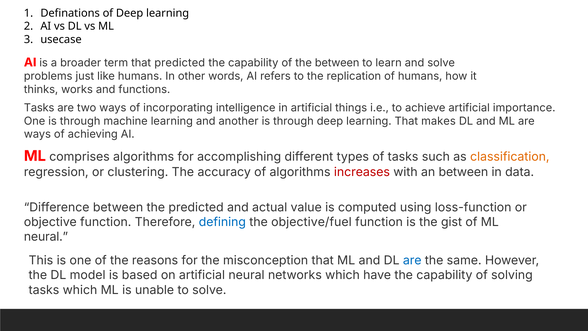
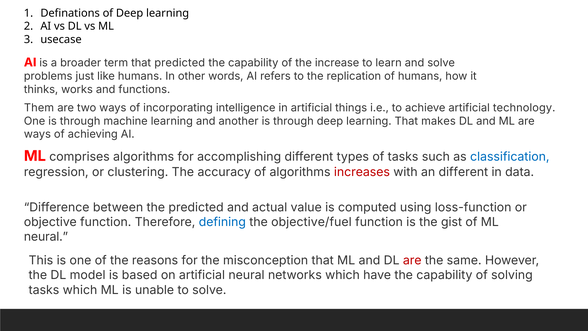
the between: between -> increase
Tasks at (39, 108): Tasks -> Them
importance: importance -> technology
classification colour: orange -> blue
an between: between -> different
are at (412, 260) colour: blue -> red
